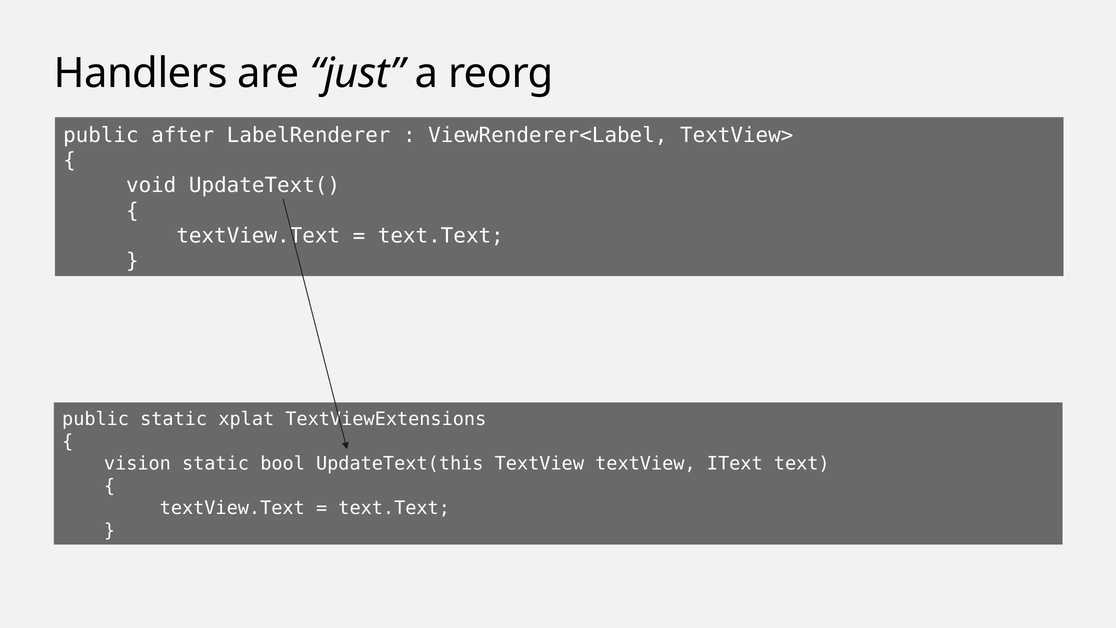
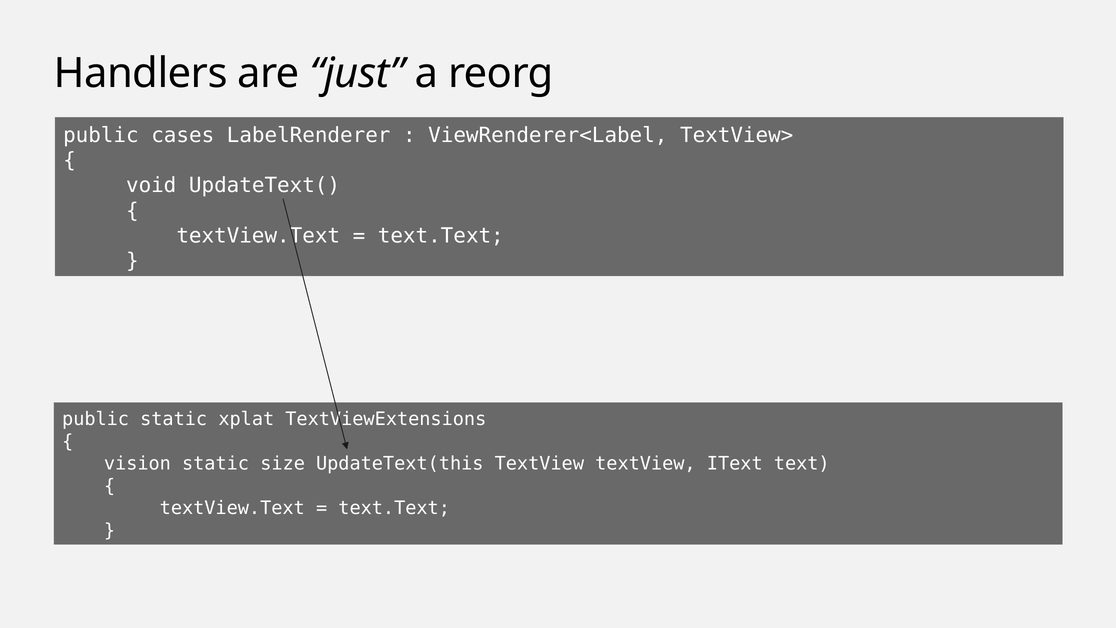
after: after -> cases
bool: bool -> size
